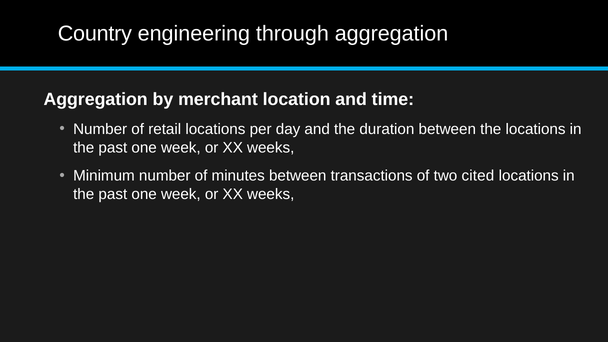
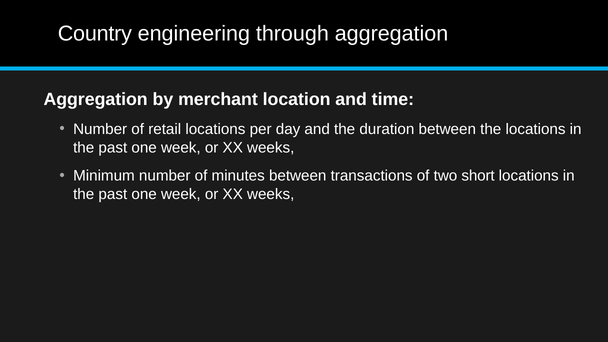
cited: cited -> short
